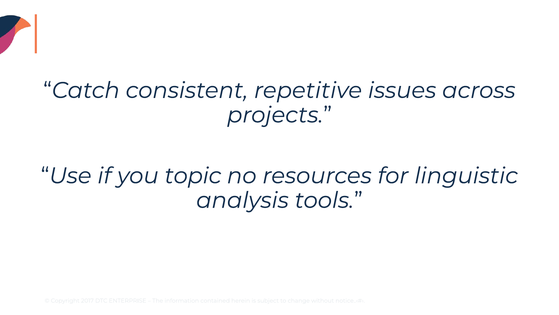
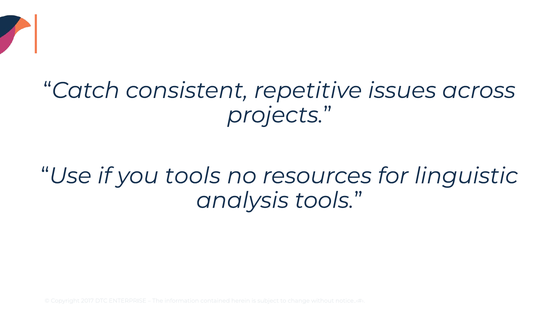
you topic: topic -> tools
